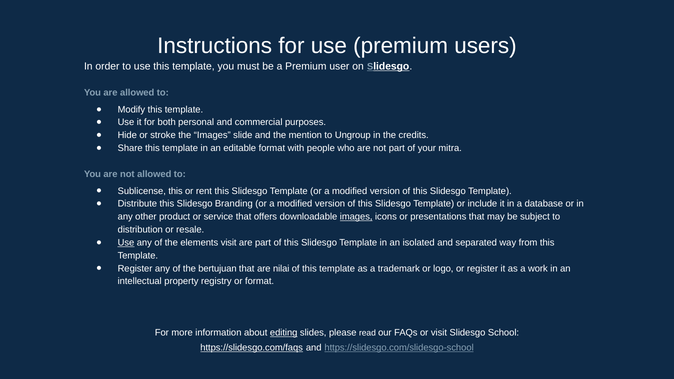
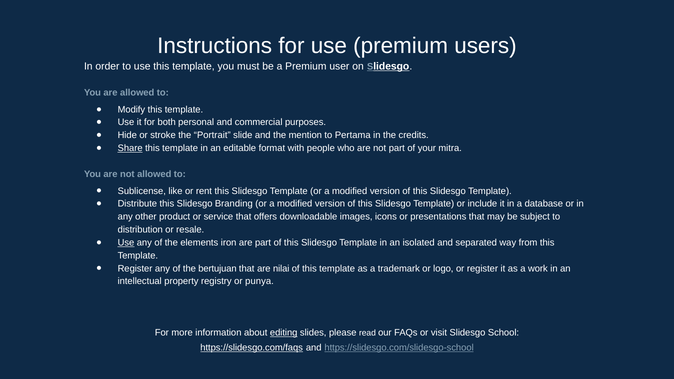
the Images: Images -> Portrait
Ungroup: Ungroup -> Pertama
Share underline: none -> present
Sublicense this: this -> like
images at (356, 217) underline: present -> none
elements visit: visit -> iron
or format: format -> punya
